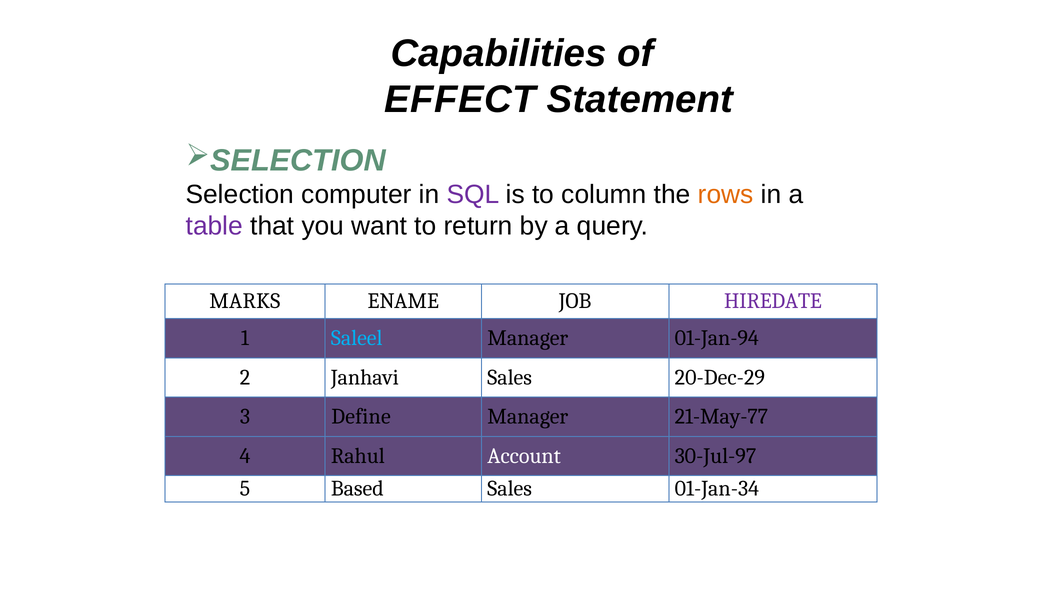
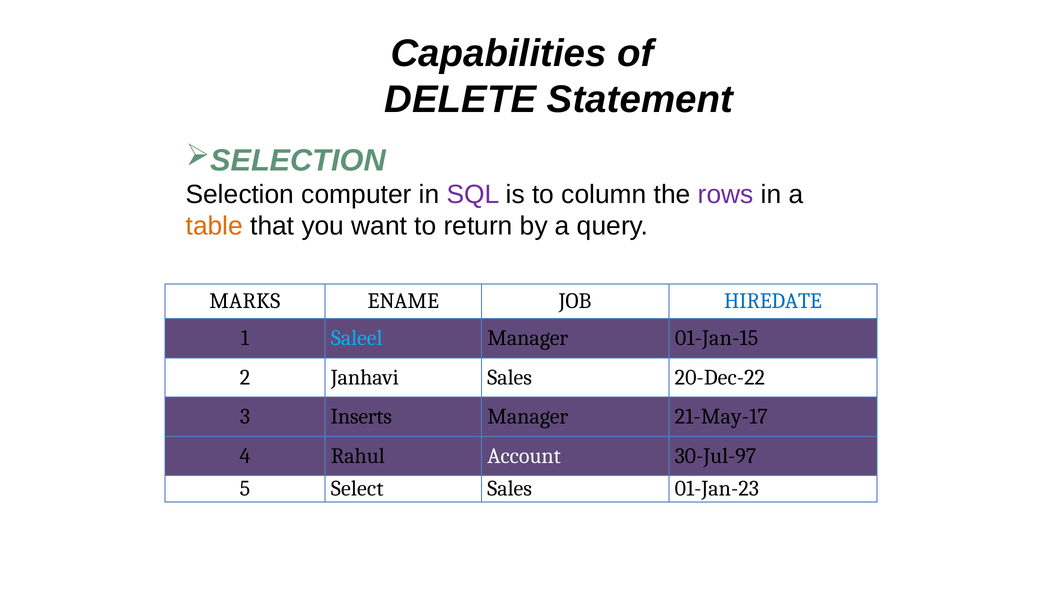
EFFECT: EFFECT -> DELETE
rows colour: orange -> purple
table colour: purple -> orange
HIREDATE colour: purple -> blue
01-Jan-94: 01-Jan-94 -> 01-Jan-15
20-Dec-29: 20-Dec-29 -> 20-Dec-22
Define: Define -> Inserts
21-May-77: 21-May-77 -> 21-May-17
Based: Based -> Select
01-Jan-34: 01-Jan-34 -> 01-Jan-23
